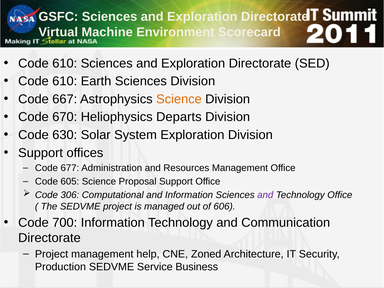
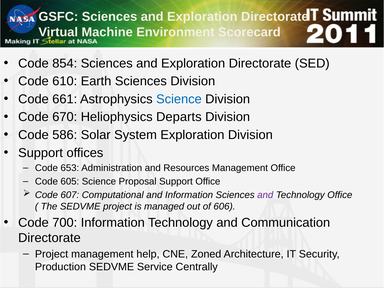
610 at (65, 63): 610 -> 854
667: 667 -> 661
Science at (179, 99) colour: orange -> blue
630: 630 -> 586
677: 677 -> 653
306: 306 -> 607
Business: Business -> Centrally
